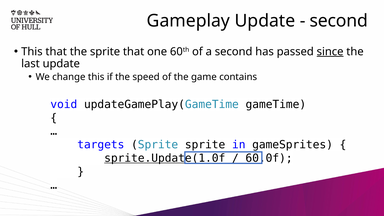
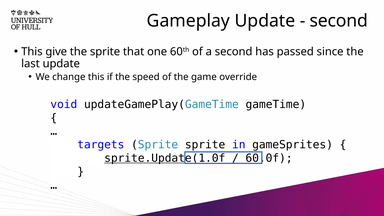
This that: that -> give
since underline: present -> none
contains: contains -> override
